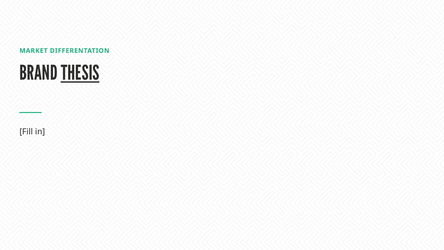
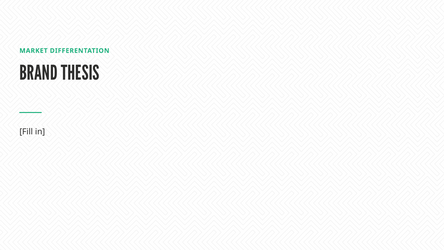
THESIS underline: present -> none
